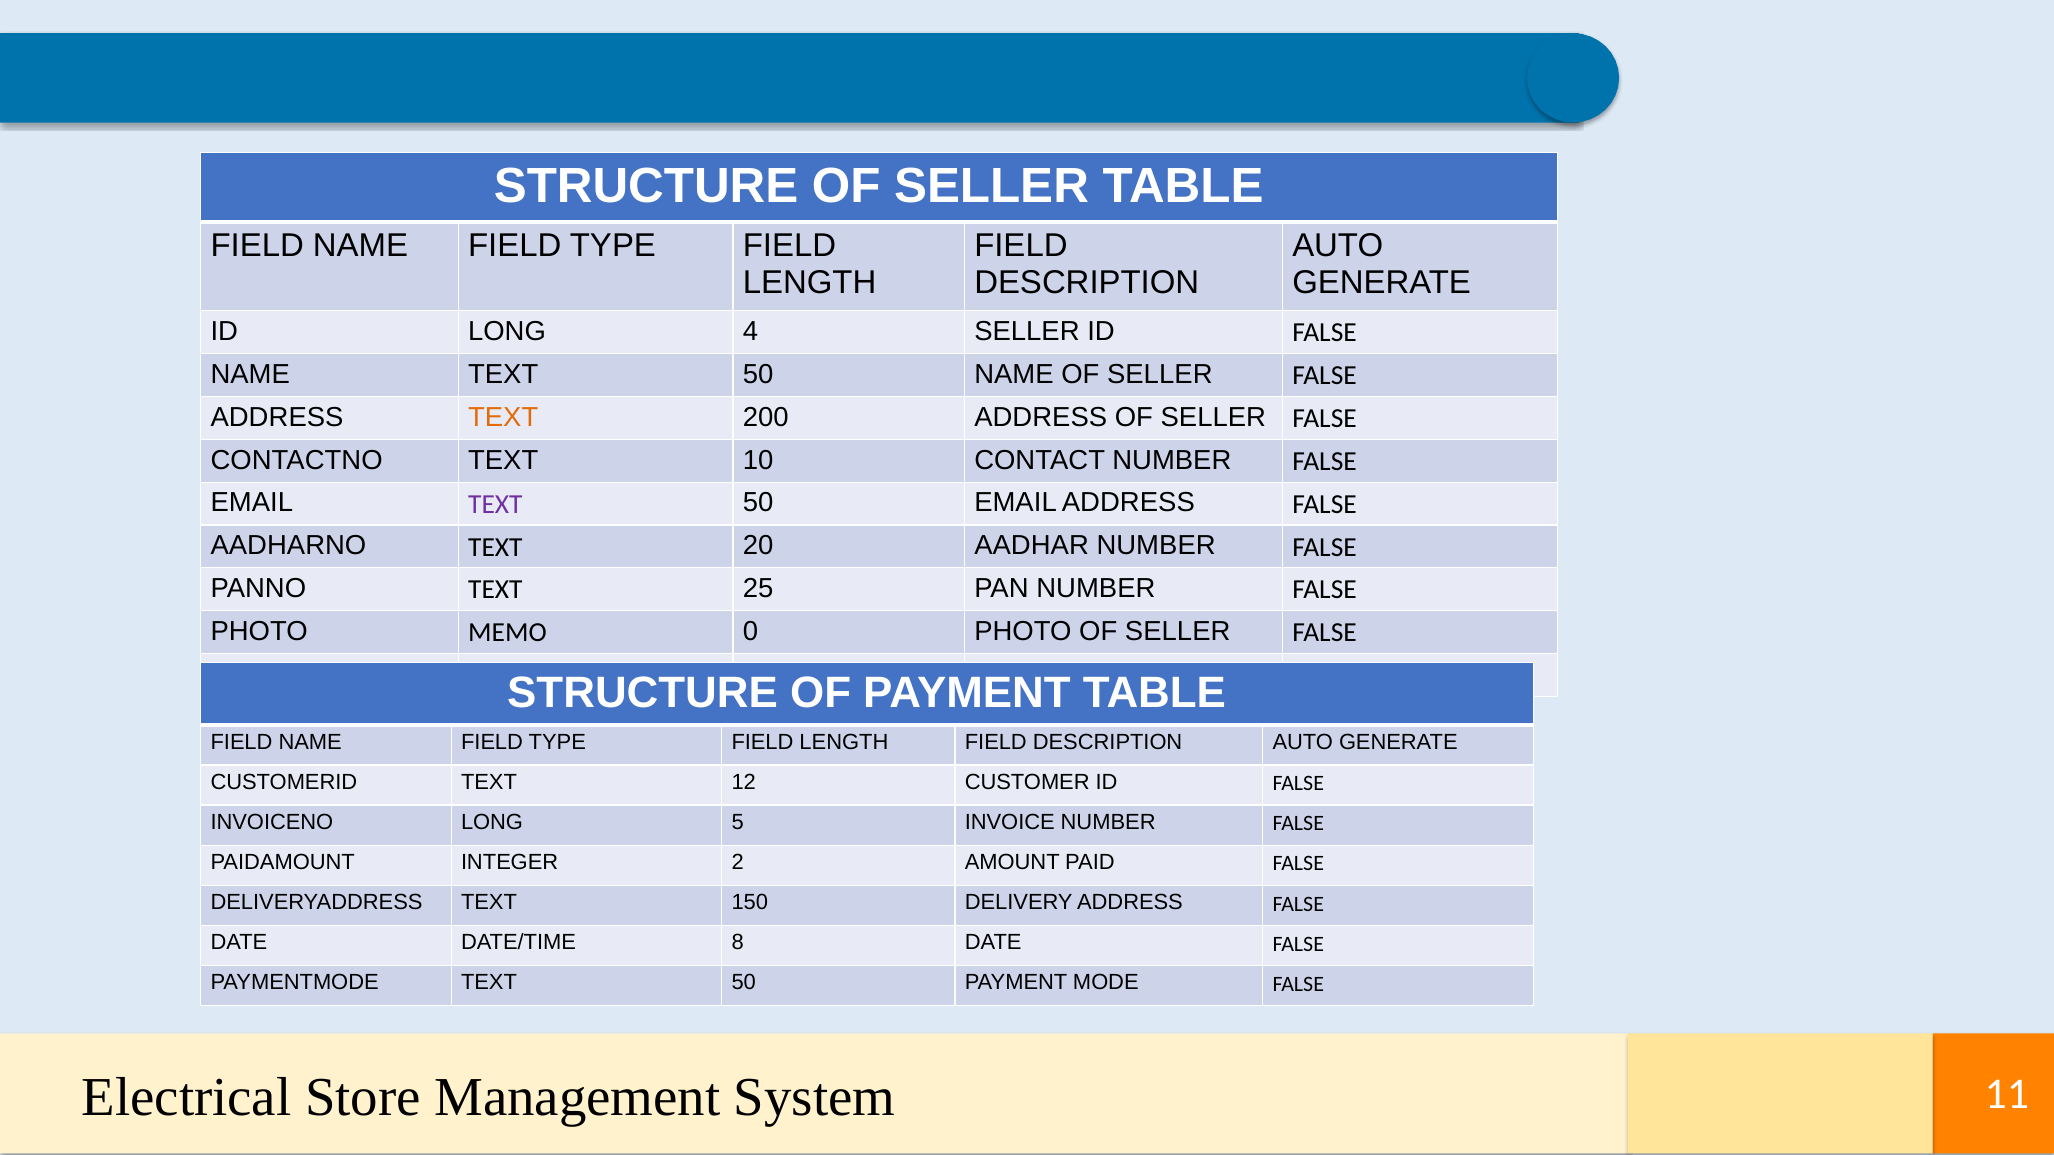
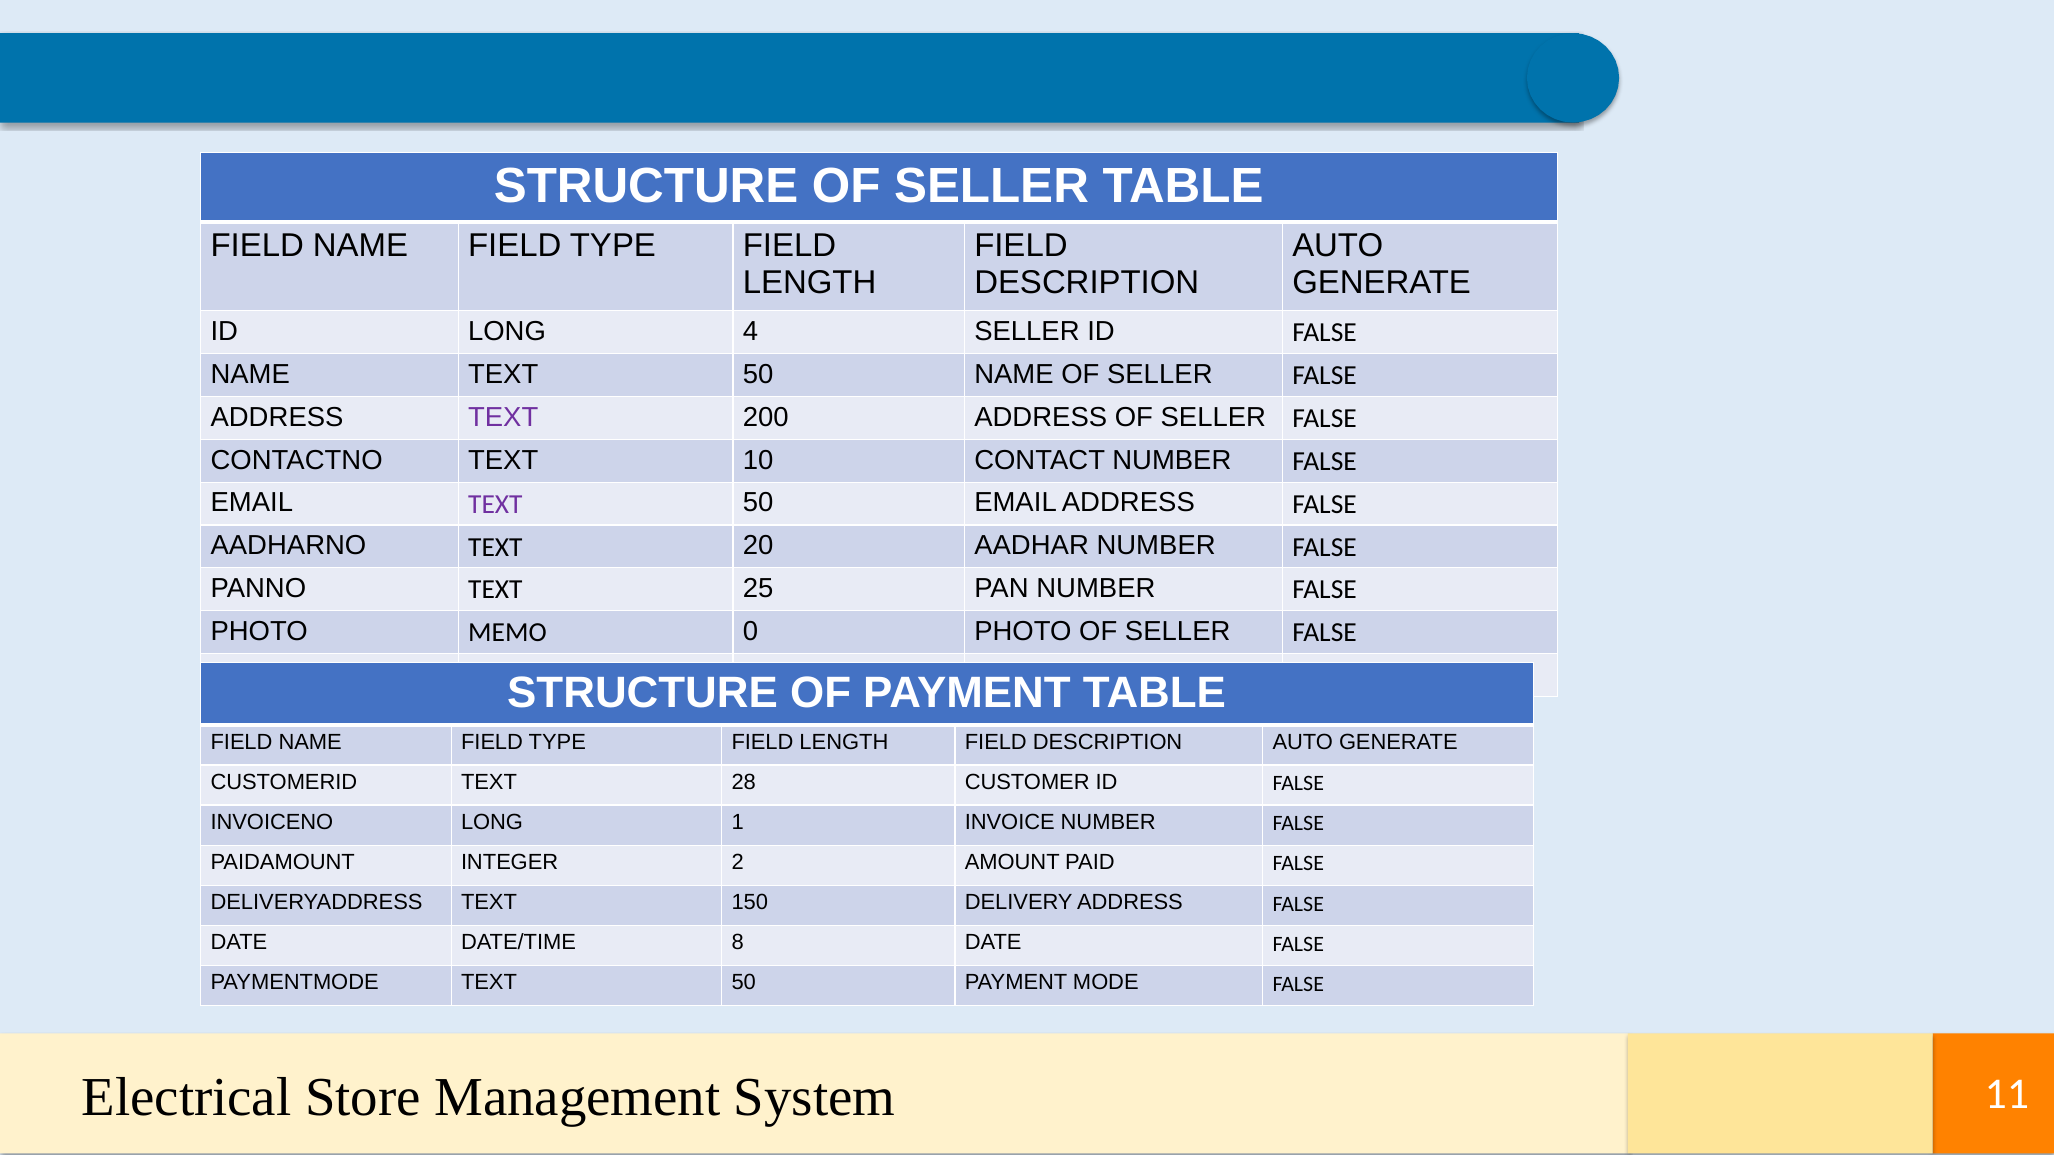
TEXT at (503, 417) colour: orange -> purple
12: 12 -> 28
5: 5 -> 1
